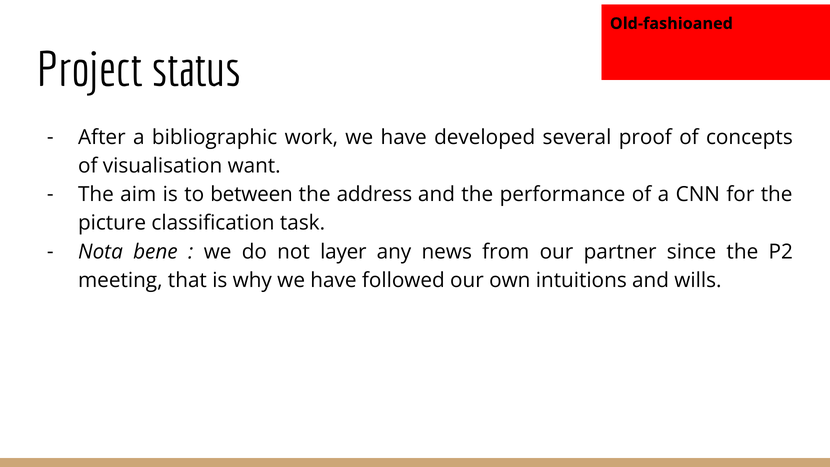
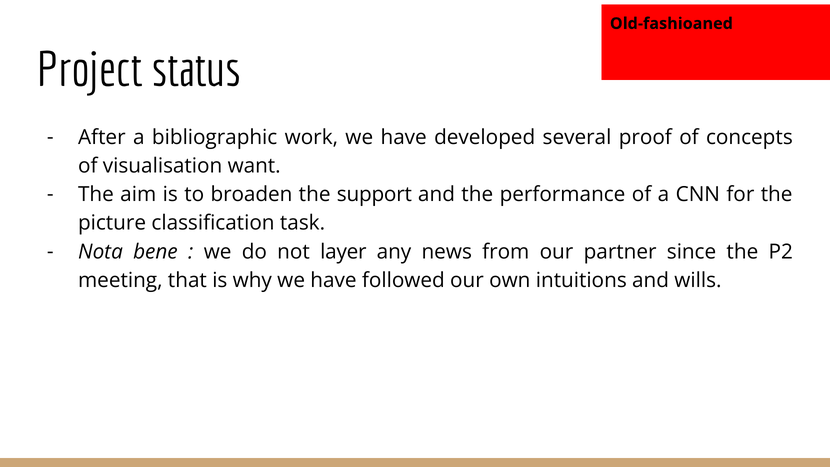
between: between -> broaden
address: address -> support
